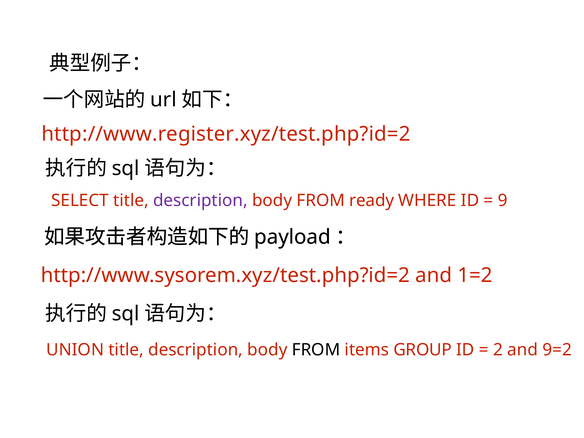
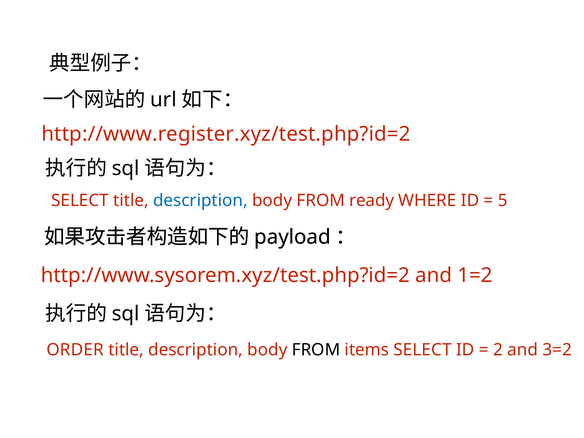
description at (200, 201) colour: purple -> blue
9: 9 -> 5
UNION: UNION -> ORDER
items GROUP: GROUP -> SELECT
9=2: 9=2 -> 3=2
